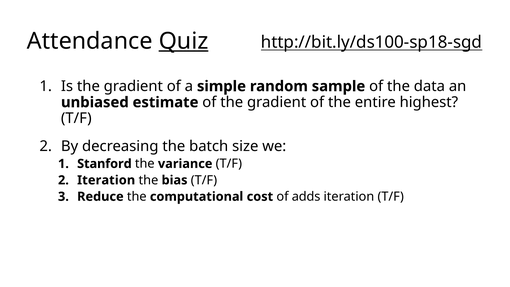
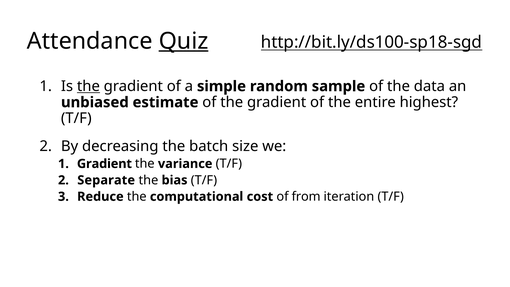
the at (88, 86) underline: none -> present
Stanford at (104, 164): Stanford -> Gradient
Iteration at (106, 180): Iteration -> Separate
adds: adds -> from
